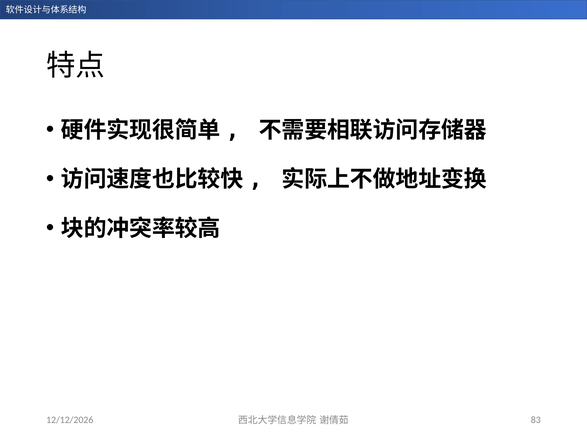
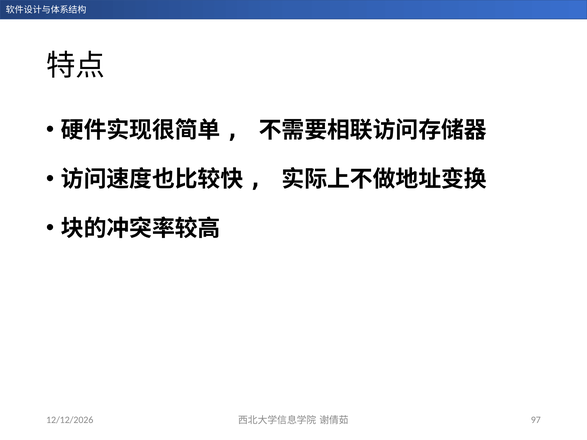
83: 83 -> 97
